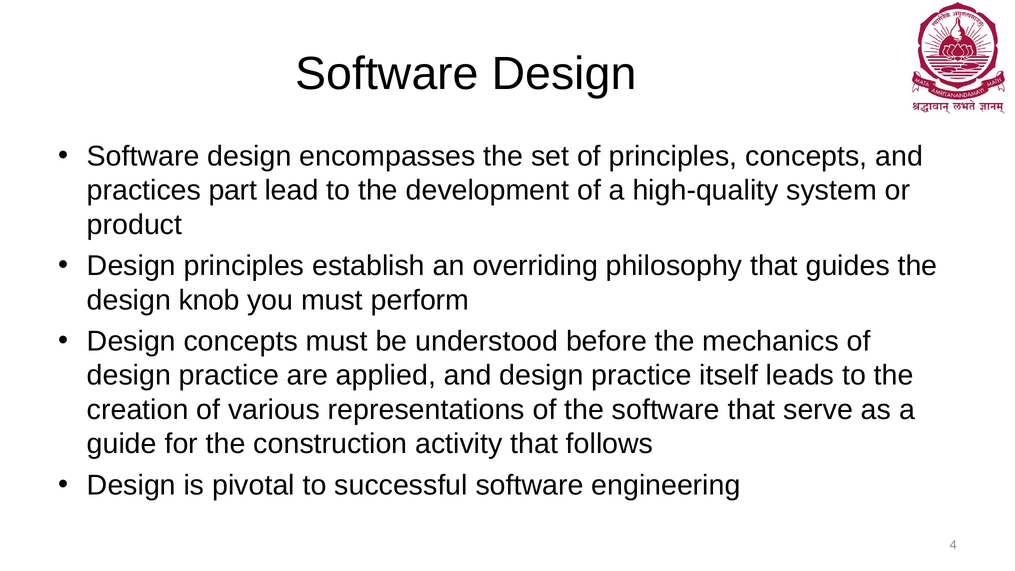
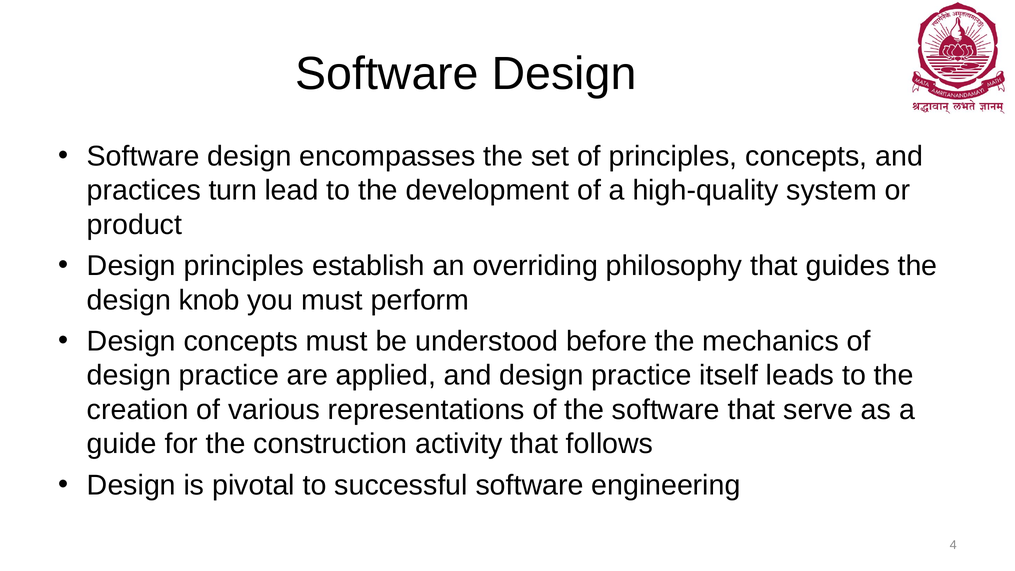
part: part -> turn
